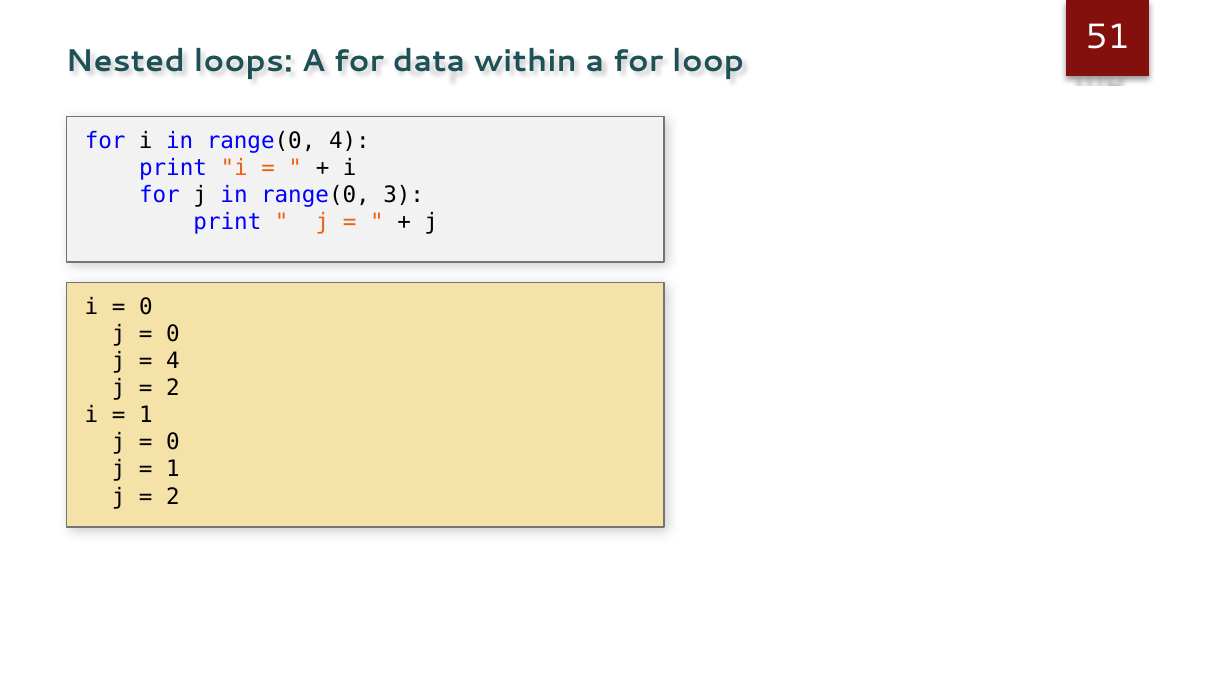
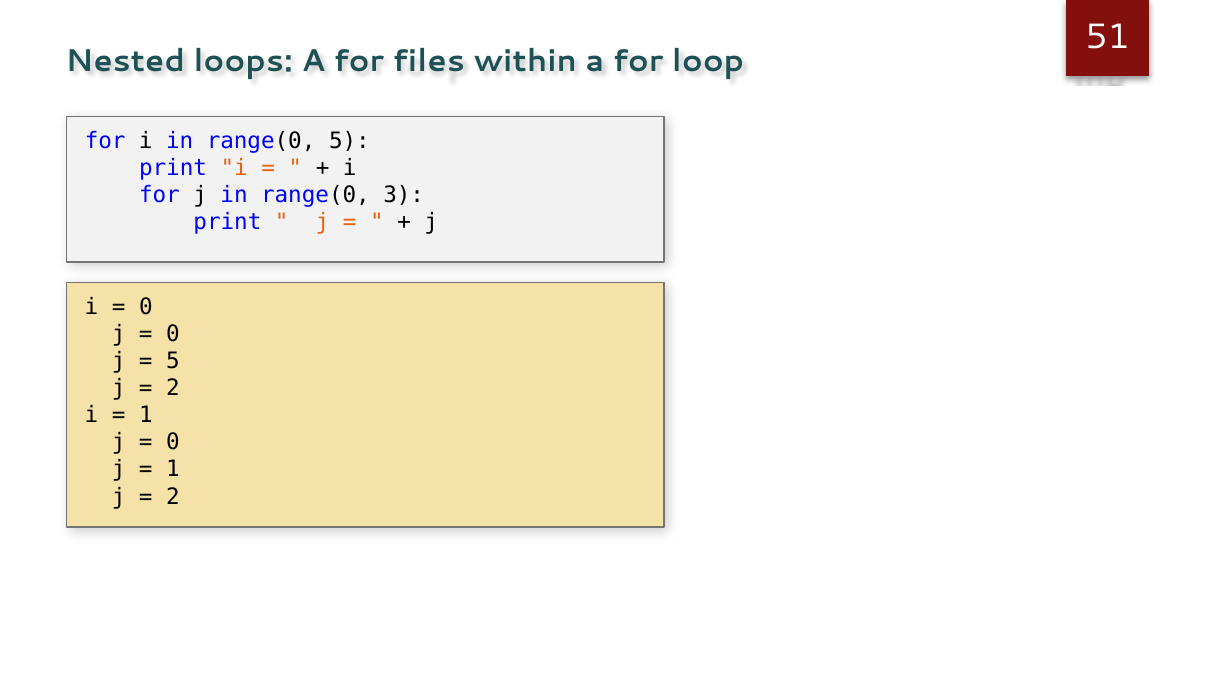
data: data -> files
range(0 4: 4 -> 5
4 at (173, 361): 4 -> 5
